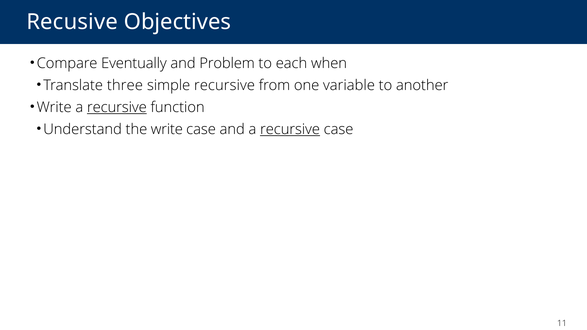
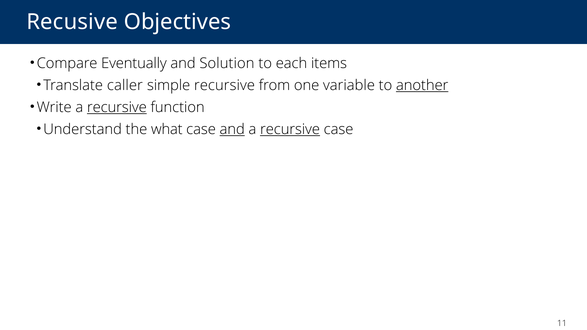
Problem: Problem -> Solution
when: when -> items
three: three -> caller
another underline: none -> present
the write: write -> what
and at (232, 129) underline: none -> present
